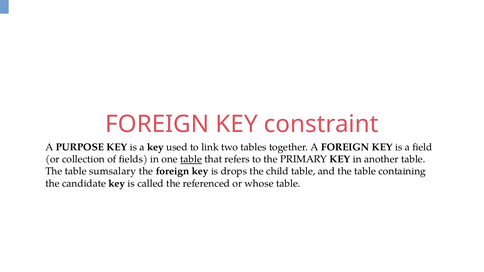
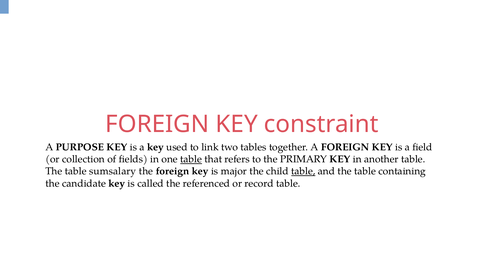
drops: drops -> major
table at (303, 171) underline: none -> present
whose: whose -> record
